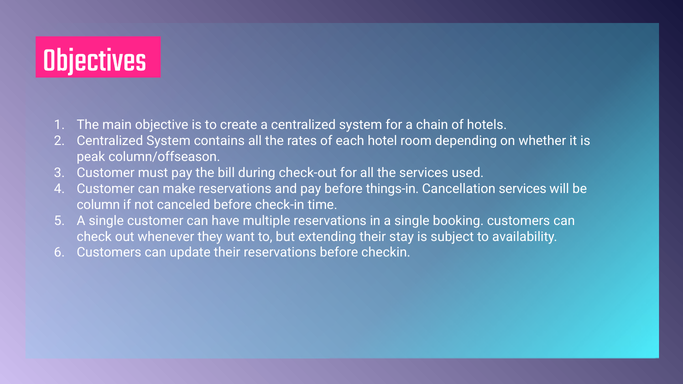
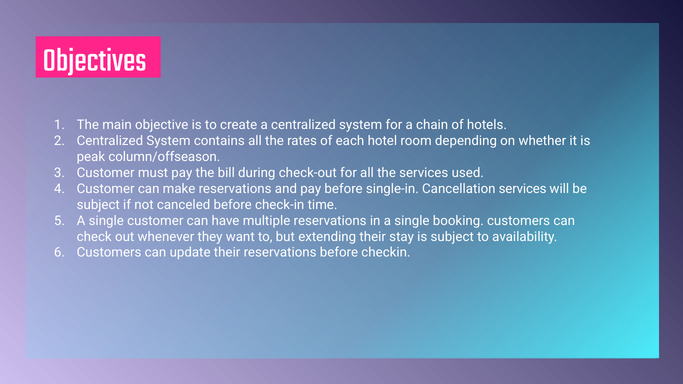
things-in: things-in -> single-in
column at (98, 205): column -> subject
